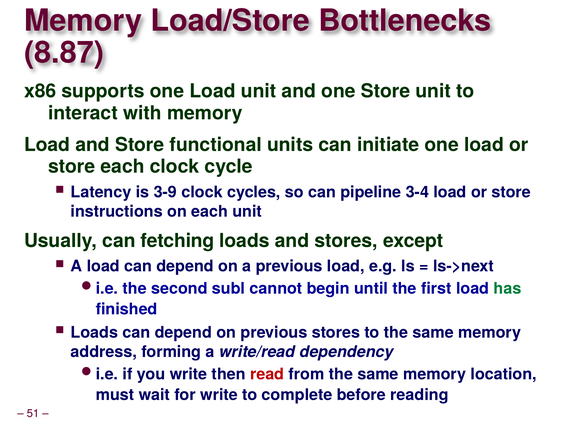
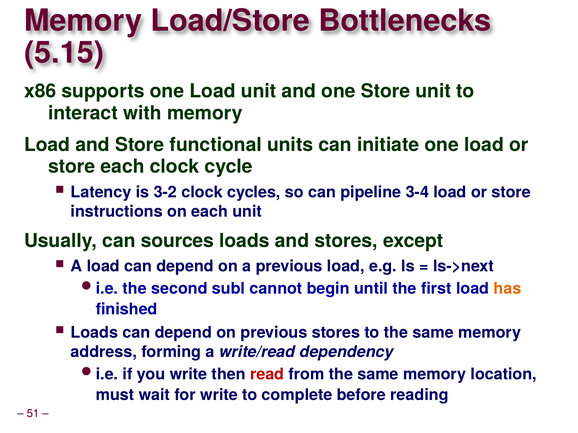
8.87: 8.87 -> 5.15
3-9: 3-9 -> 3-2
fetching: fetching -> sources
has colour: green -> orange
